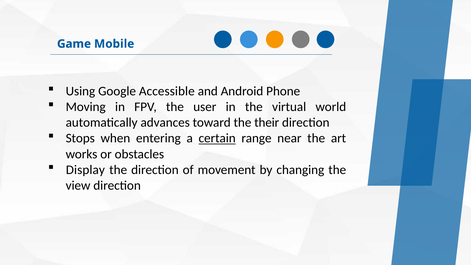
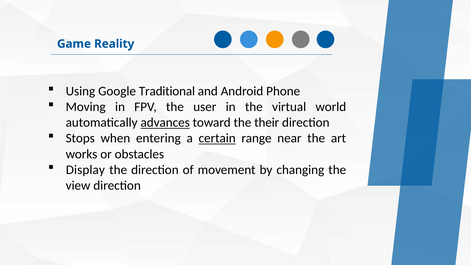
Mobile: Mobile -> Reality
Accessible: Accessible -> Traditional
advances underline: none -> present
